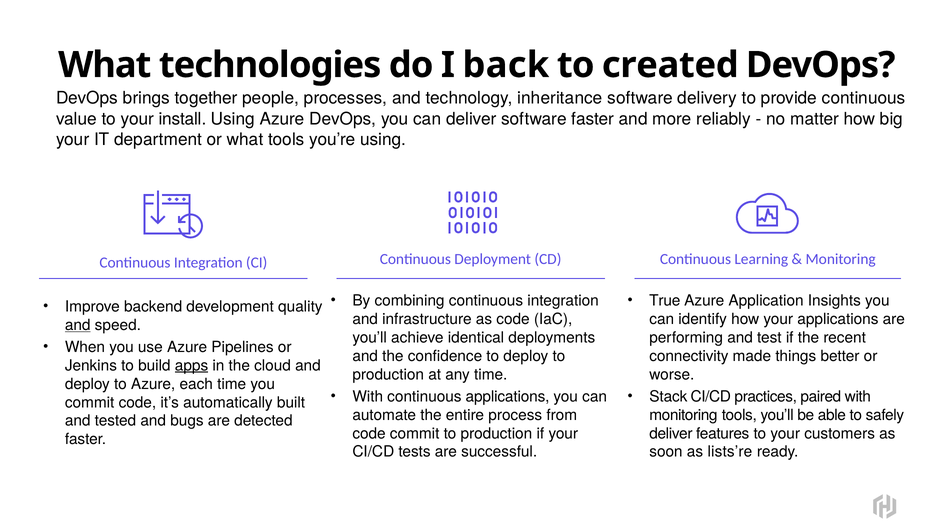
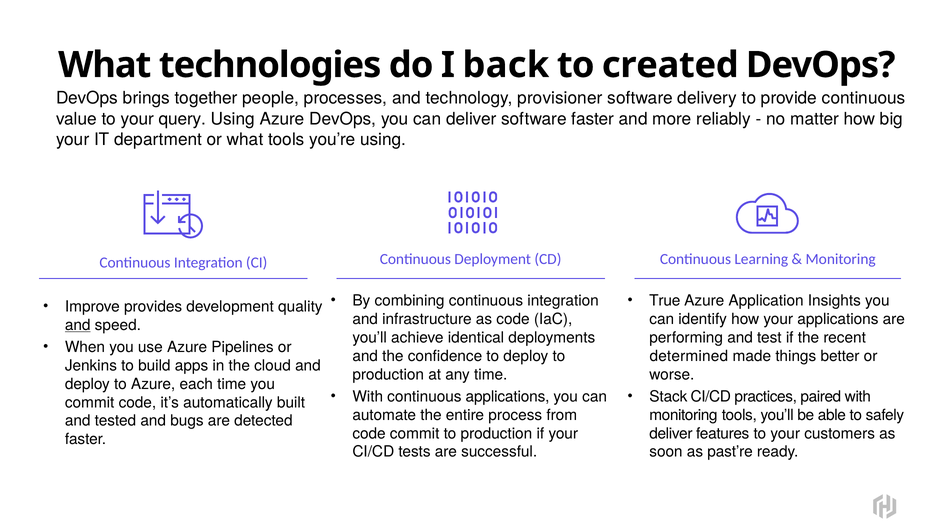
inheritance: inheritance -> provisioner
install: install -> query
backend: backend -> provides
connectivity: connectivity -> determined
apps underline: present -> none
lists’re: lists’re -> past’re
